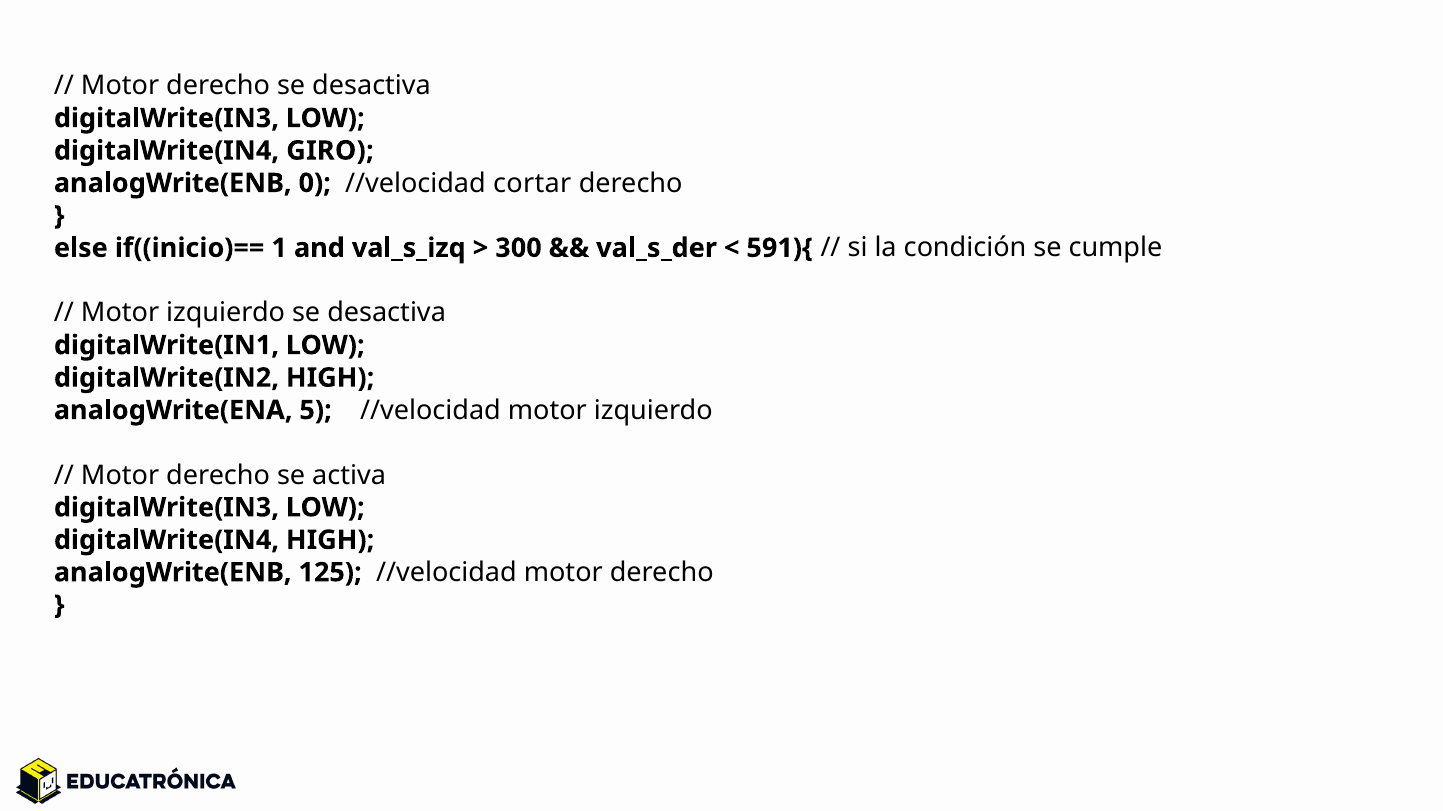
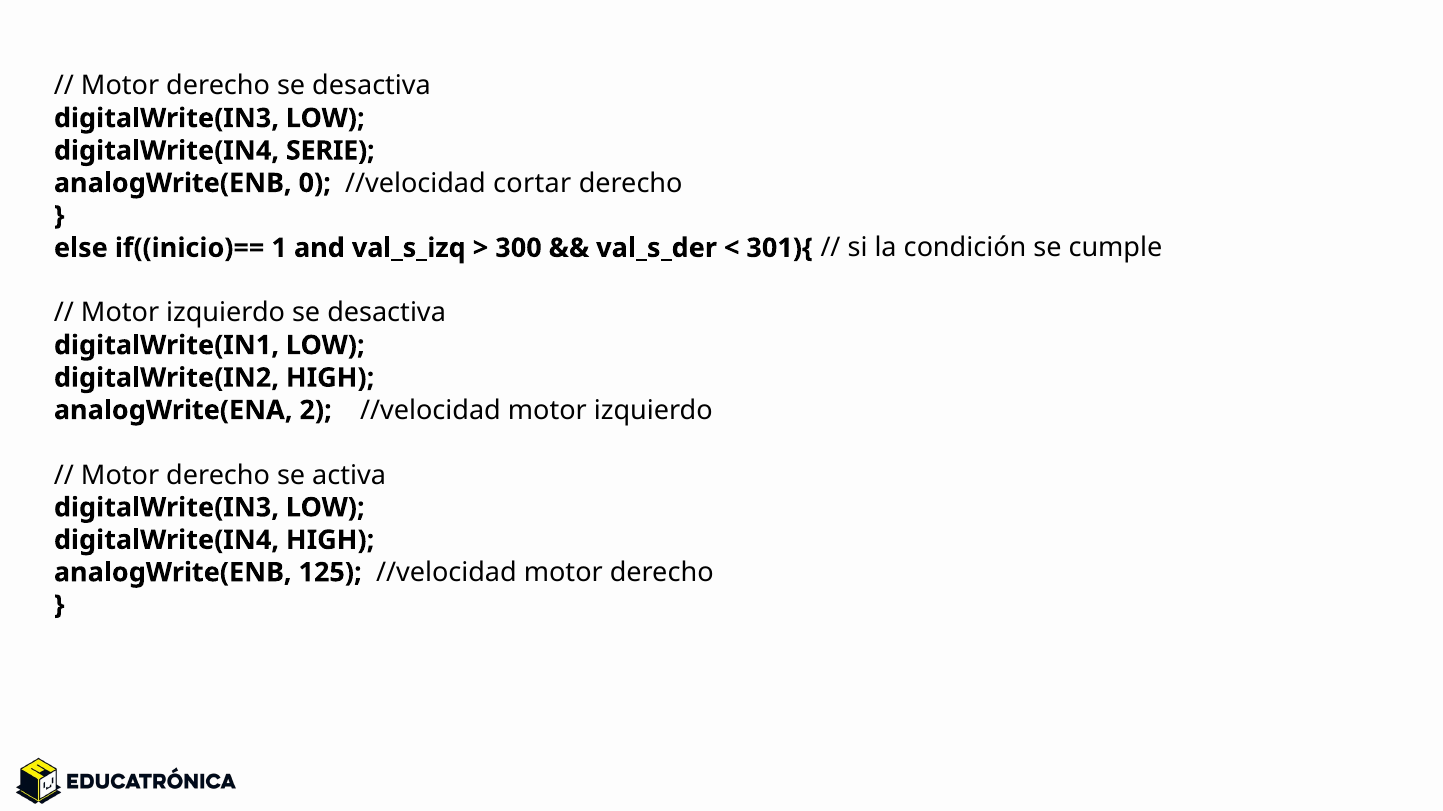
GIRO: GIRO -> SERIE
591){: 591){ -> 301){
5: 5 -> 2
